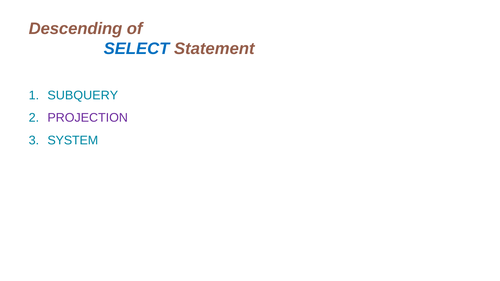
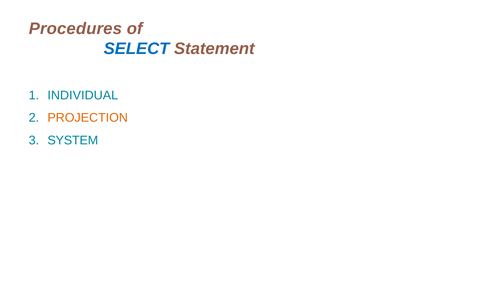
Descending: Descending -> Procedures
SUBQUERY: SUBQUERY -> INDIVIDUAL
PROJECTION colour: purple -> orange
